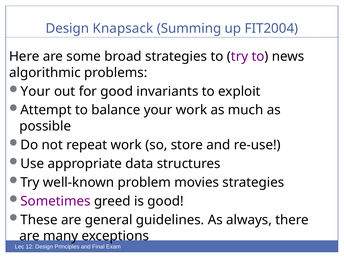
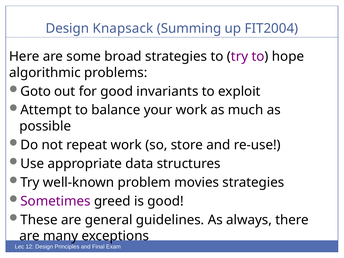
news: news -> hope
Your at (36, 91): Your -> Goto
